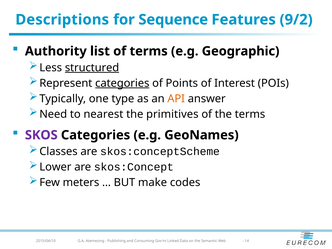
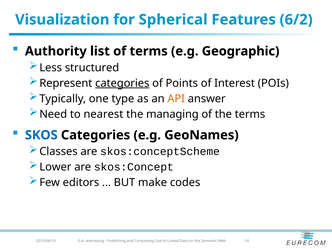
Descriptions: Descriptions -> Visualization
Sequence: Sequence -> Spherical
9/2: 9/2 -> 6/2
structured underline: present -> none
primitives: primitives -> managing
SKOS colour: purple -> blue
meters: meters -> editors
